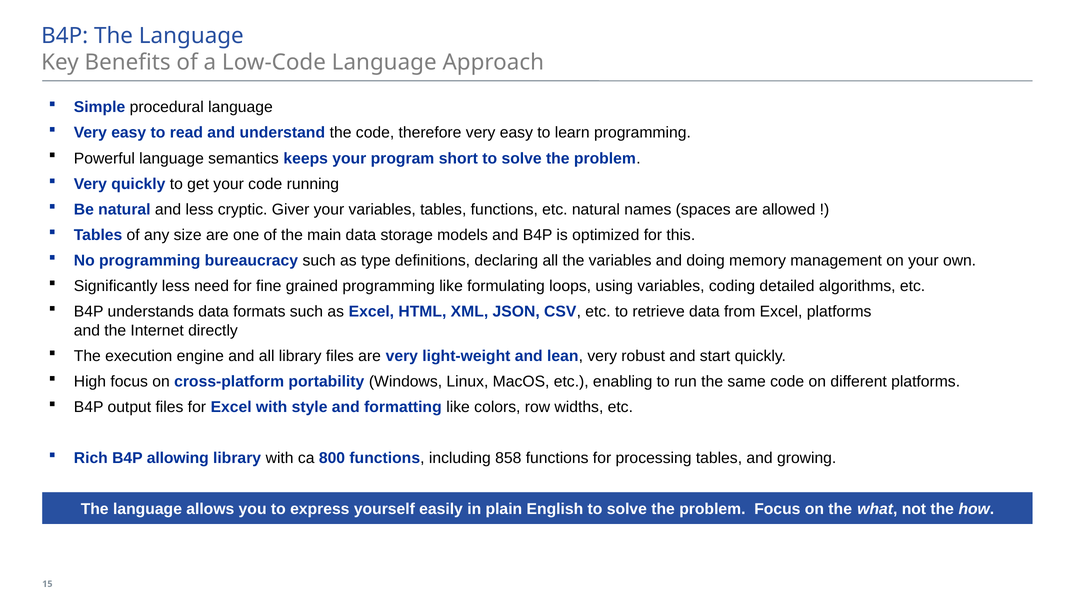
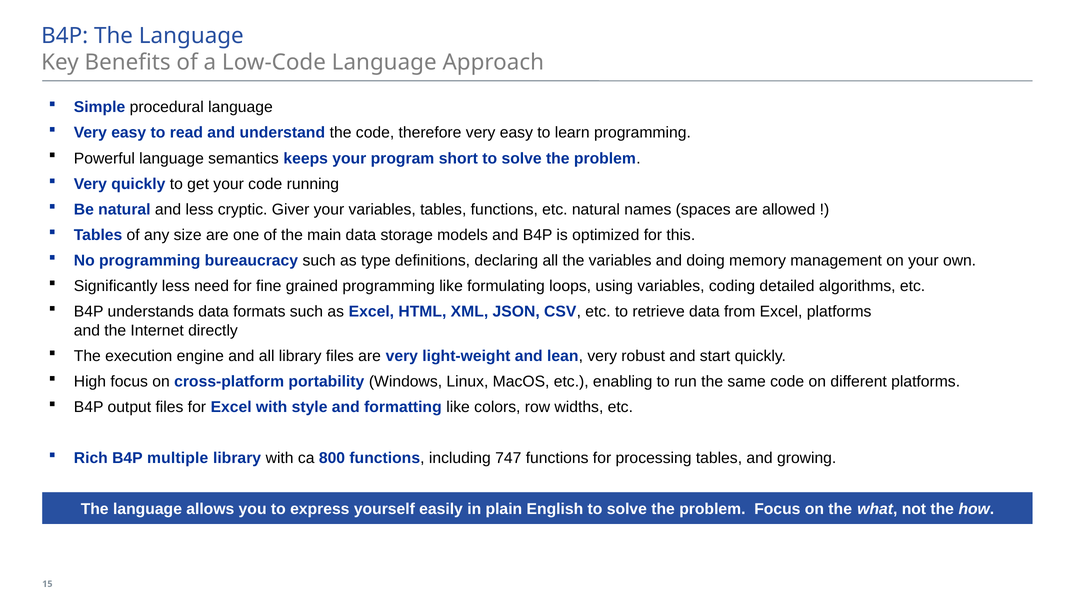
allowing: allowing -> multiple
858: 858 -> 747
